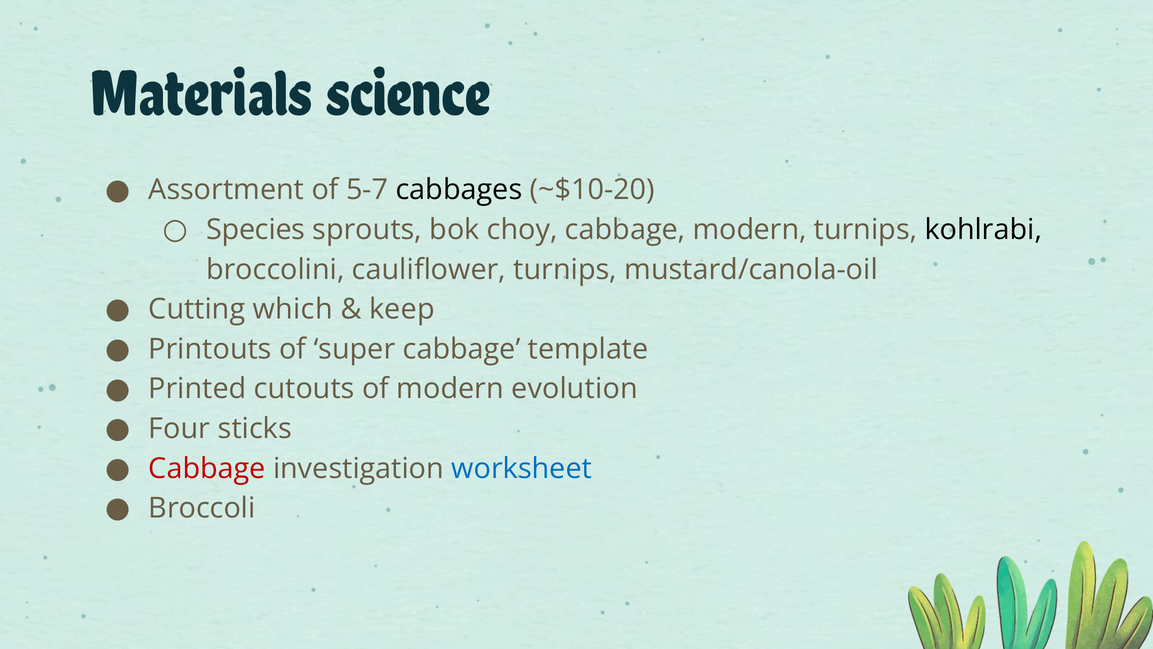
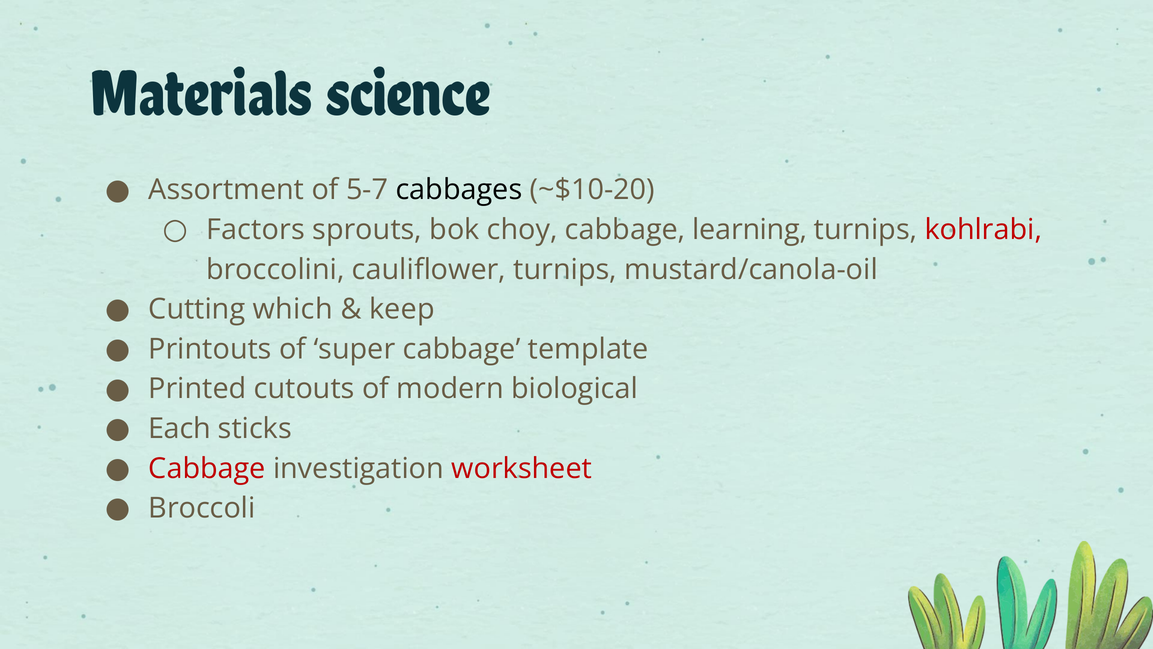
Species: Species -> Factors
cabbage modern: modern -> learning
kohlrabi colour: black -> red
evolution: evolution -> biological
Four: Four -> Each
worksheet colour: blue -> red
